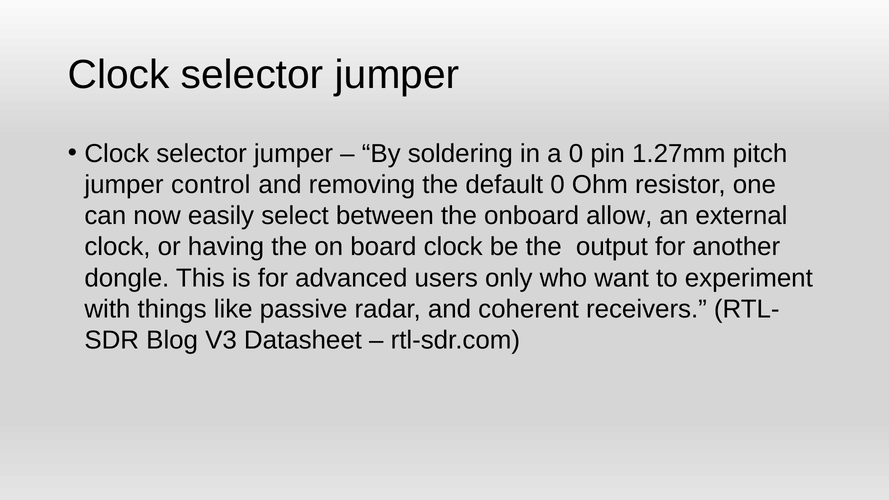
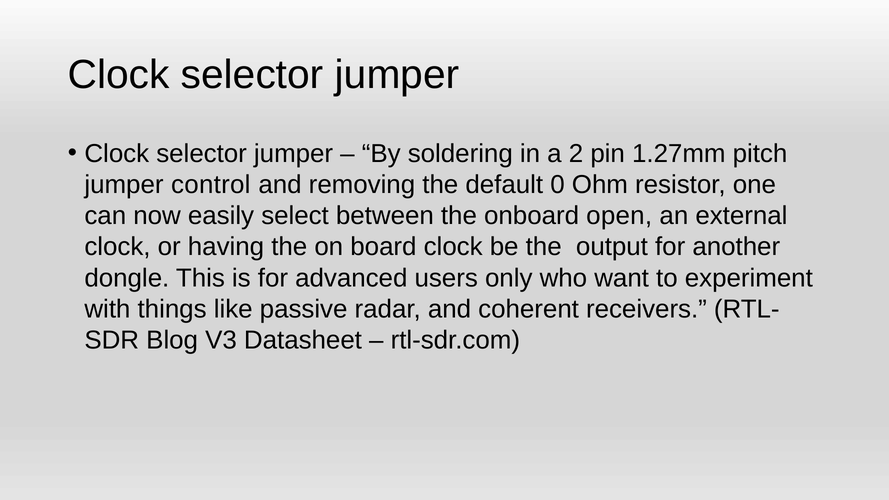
a 0: 0 -> 2
allow: allow -> open
